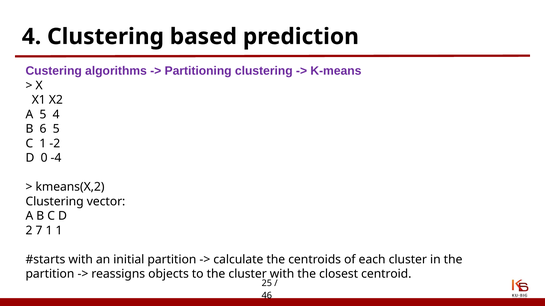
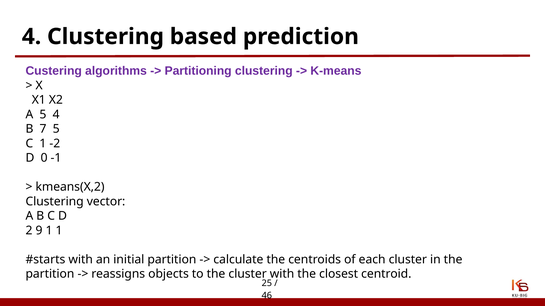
6: 6 -> 7
-4: -4 -> -1
7: 7 -> 9
